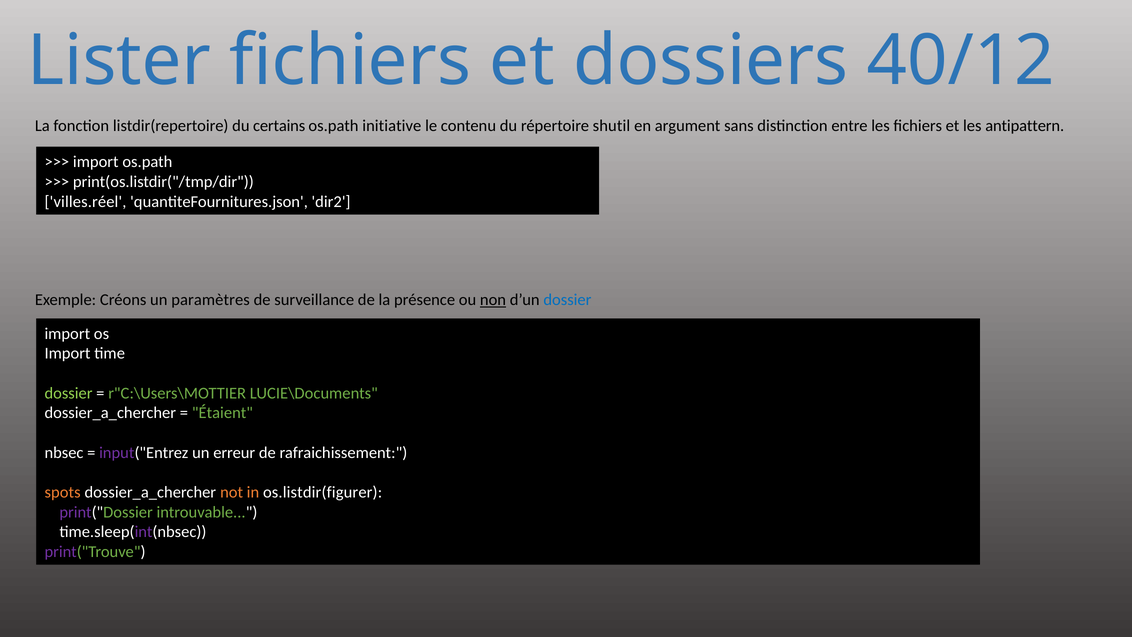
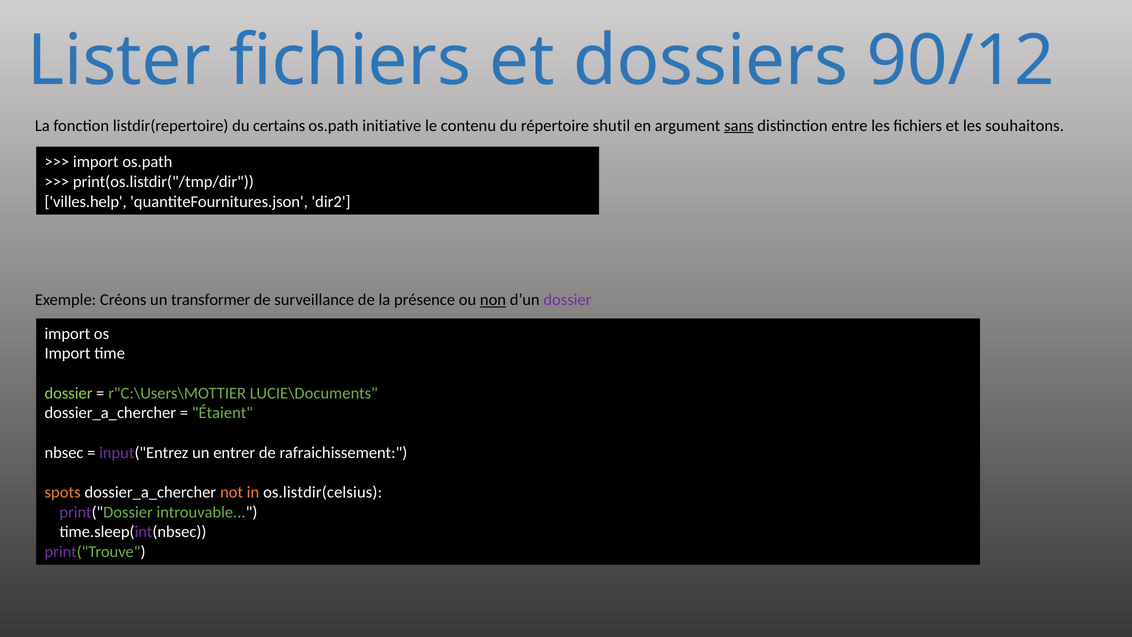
40/12: 40/12 -> 90/12
sans underline: none -> present
antipattern: antipattern -> souhaitons
villes.réel: villes.réel -> villes.help
paramètres: paramètres -> transformer
dossier at (567, 300) colour: blue -> purple
erreur: erreur -> entrer
os.listdir(figurer: os.listdir(figurer -> os.listdir(celsius
